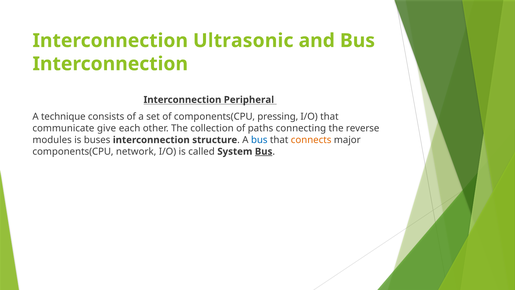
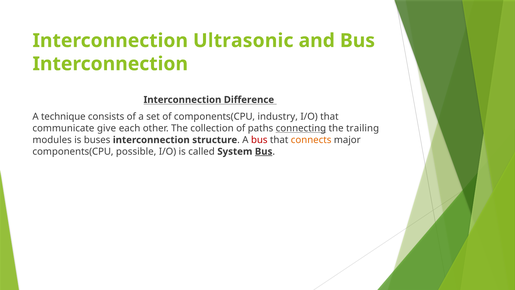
Peripheral: Peripheral -> Difference
pressing: pressing -> industry
connecting underline: none -> present
reverse: reverse -> trailing
bus at (259, 140) colour: blue -> red
network: network -> possible
